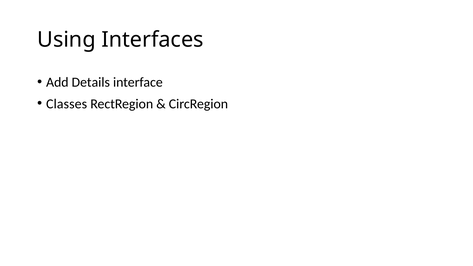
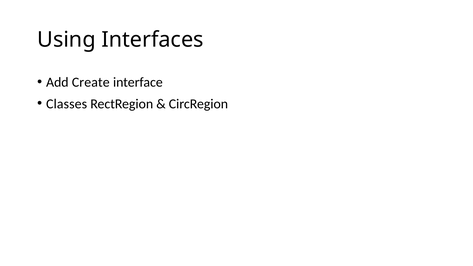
Details: Details -> Create
